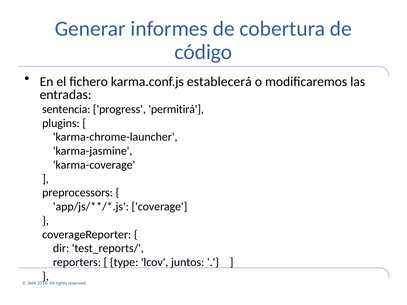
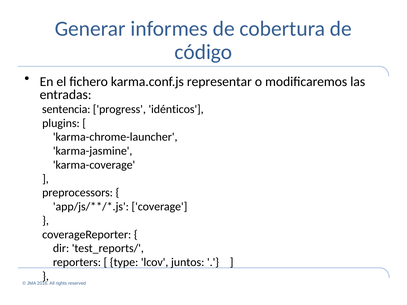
establecerá: establecerá -> representar
permitirá: permitirá -> idénticos
